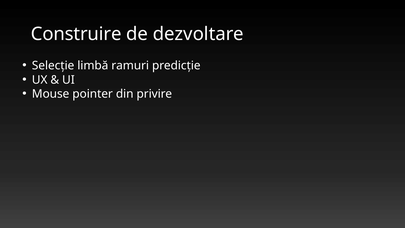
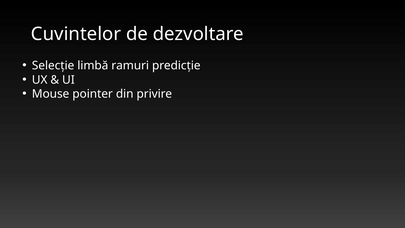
Construire: Construire -> Cuvintelor
